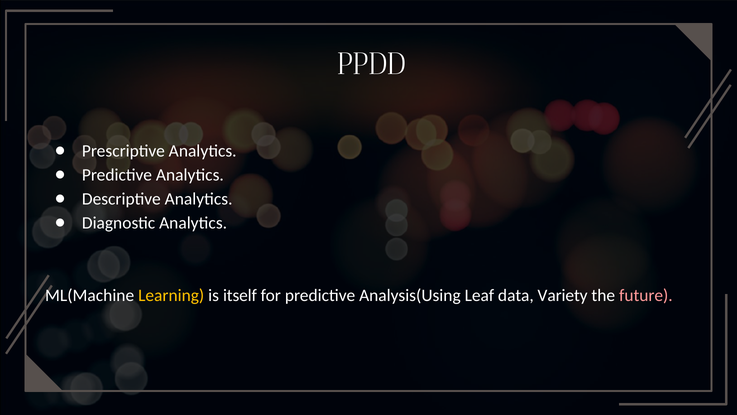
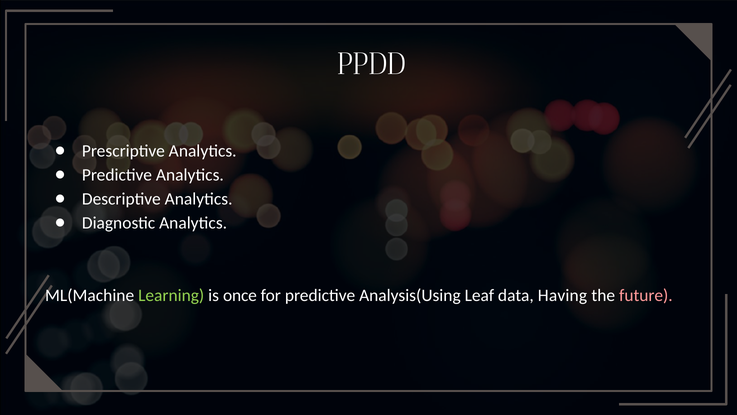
Learning colour: yellow -> light green
itself: itself -> once
Variety: Variety -> Having
